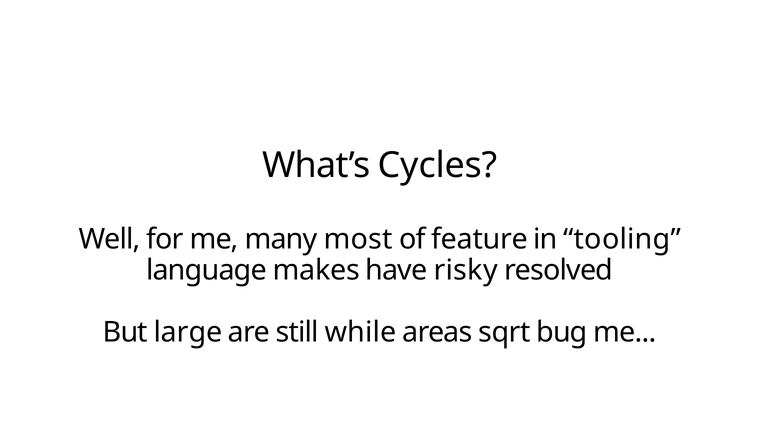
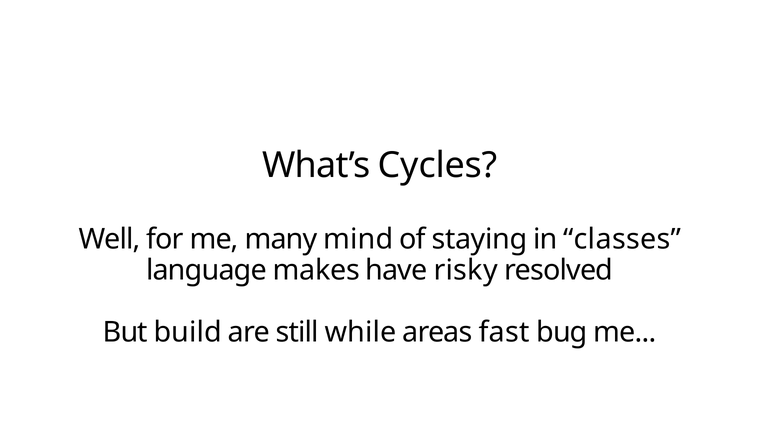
most: most -> mind
feature: feature -> staying
tooling: tooling -> classes
large: large -> build
sqrt: sqrt -> fast
